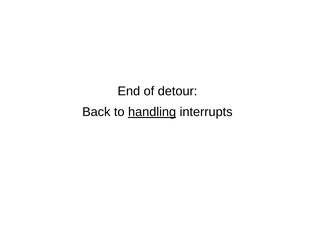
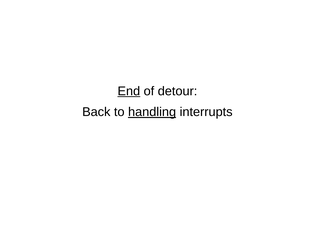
End underline: none -> present
